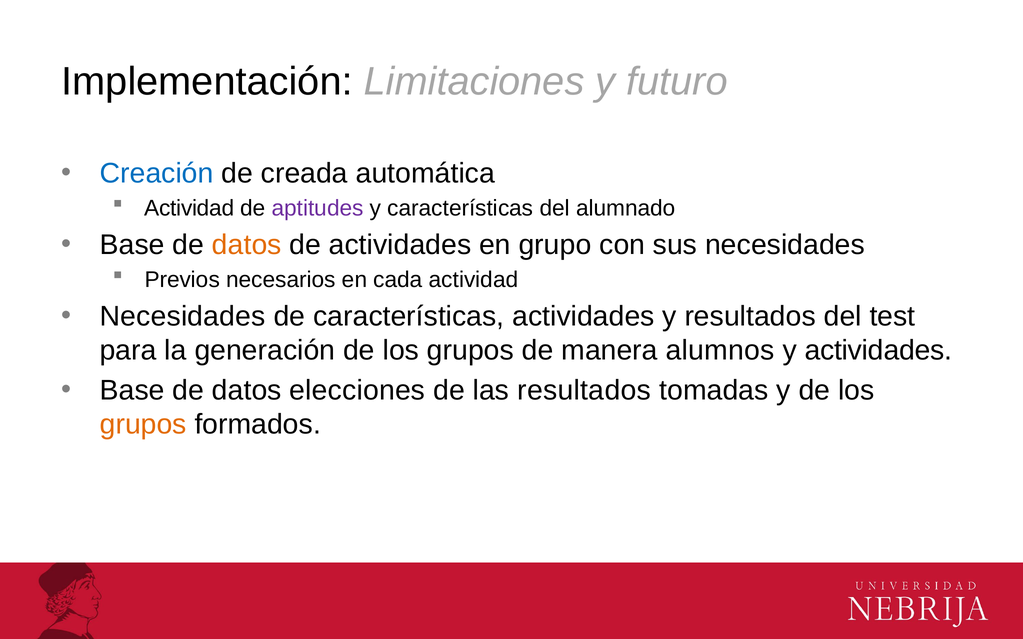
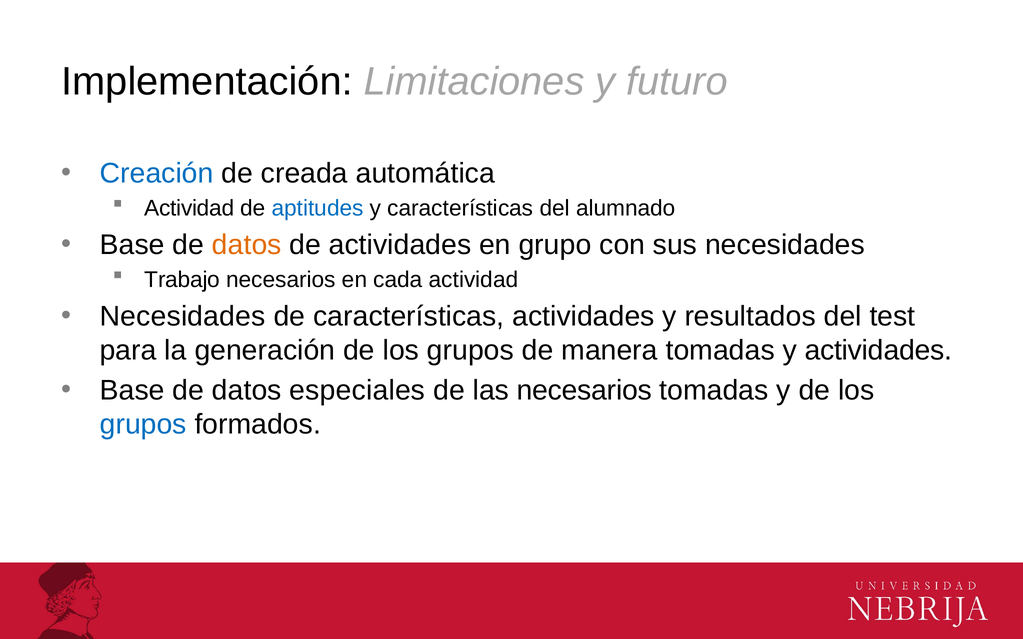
aptitudes colour: purple -> blue
Previos: Previos -> Trabajo
manera alumnos: alumnos -> tomadas
elecciones: elecciones -> especiales
las resultados: resultados -> necesarios
grupos at (143, 425) colour: orange -> blue
